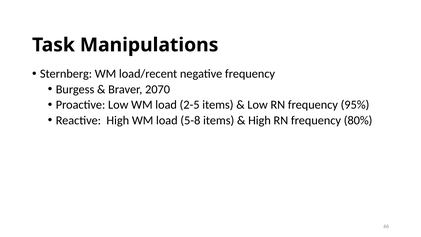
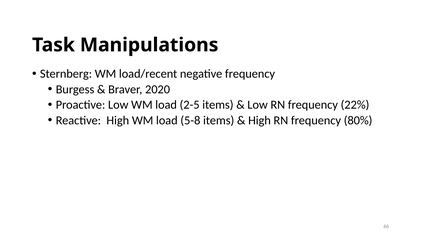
2070: 2070 -> 2020
95%: 95% -> 22%
